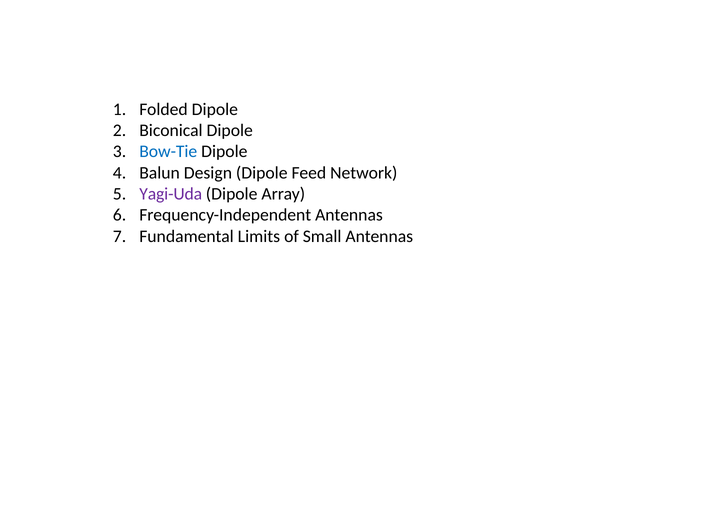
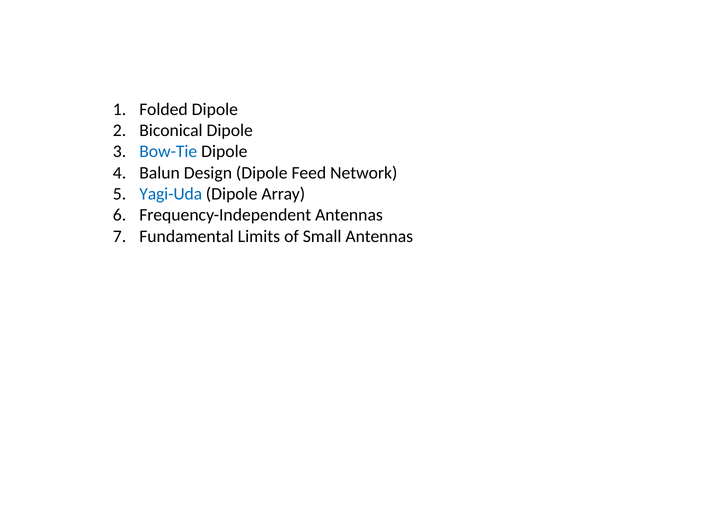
Yagi-Uda colour: purple -> blue
